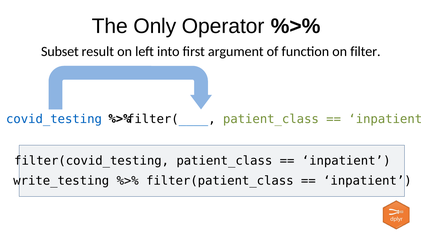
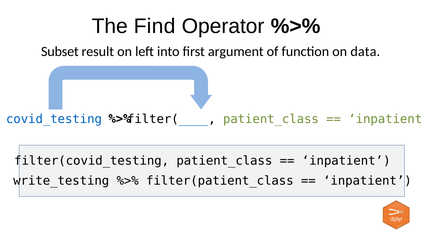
Only: Only -> Find
filter: filter -> data
